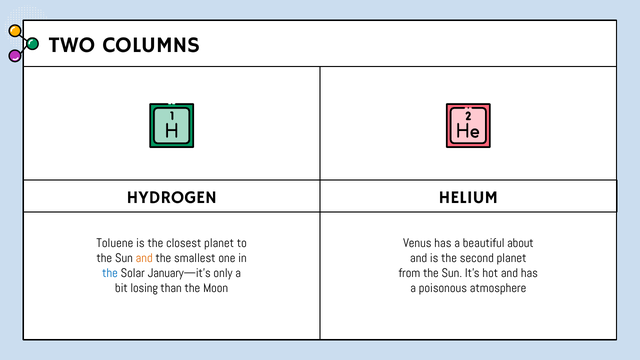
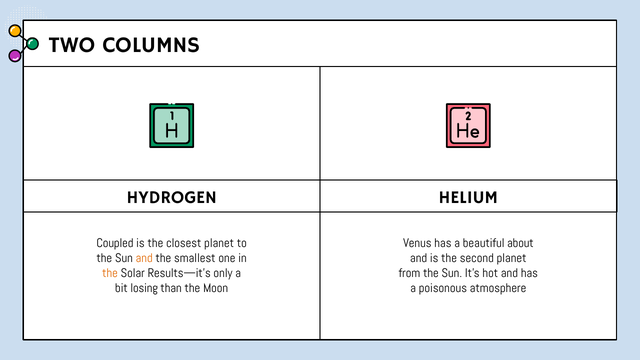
Toluene: Toluene -> Coupled
the at (110, 273) colour: blue -> orange
January—it’s: January—it’s -> Results—it’s
